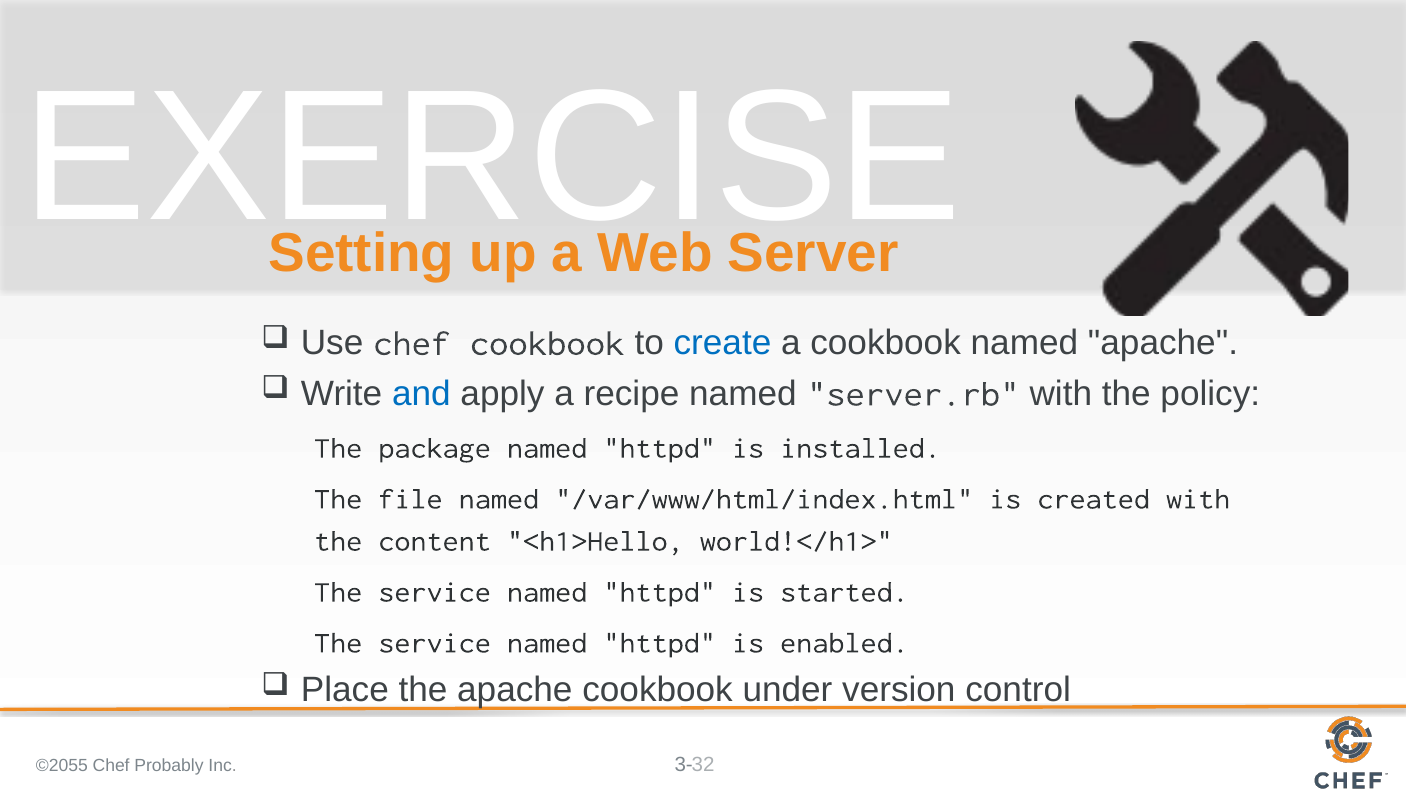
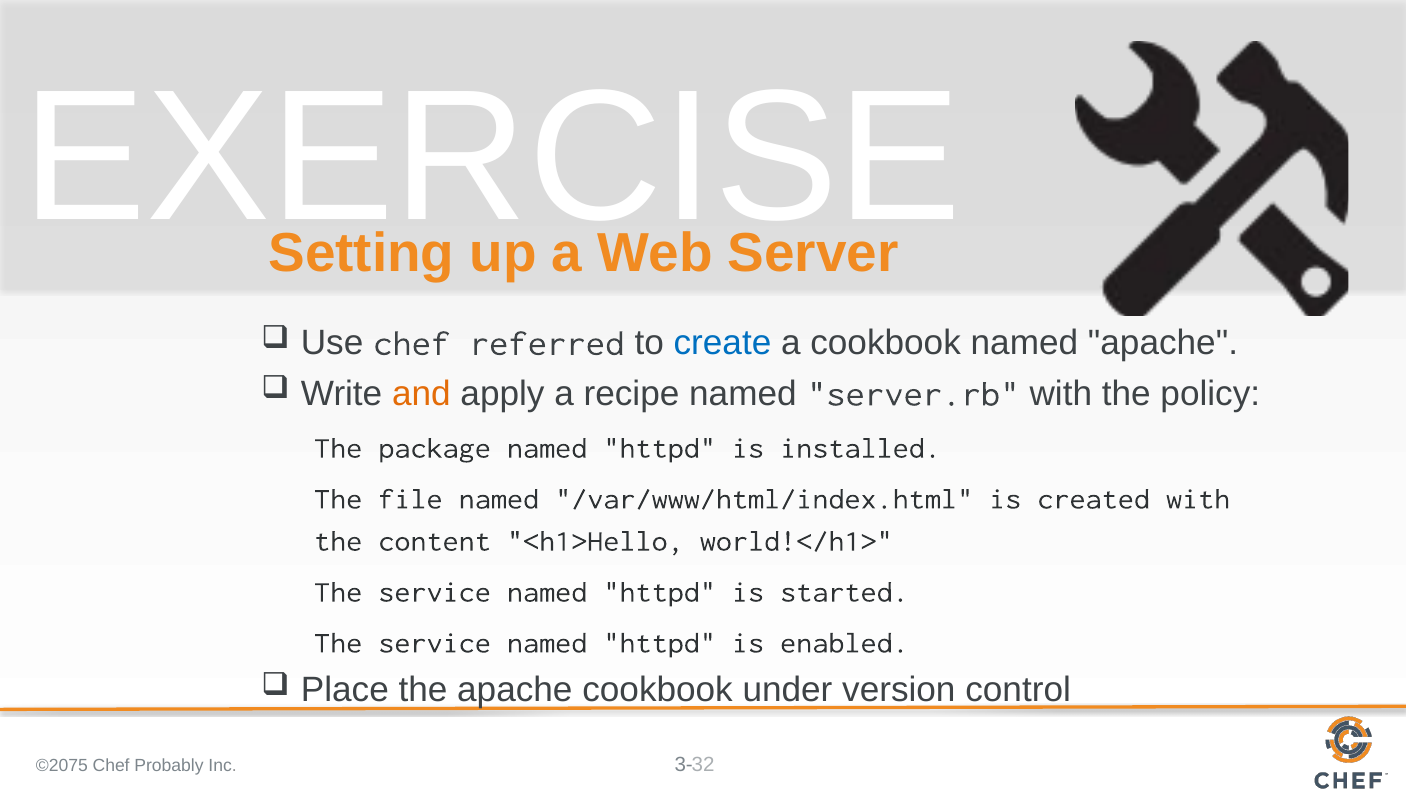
chef cookbook: cookbook -> referred
and colour: blue -> orange
©2055: ©2055 -> ©2075
